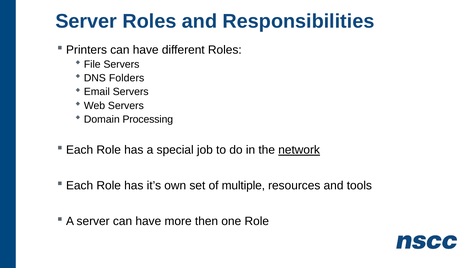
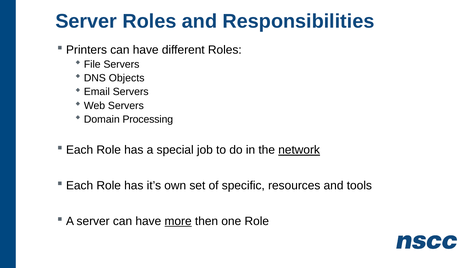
Folders: Folders -> Objects
multiple: multiple -> specific
more underline: none -> present
